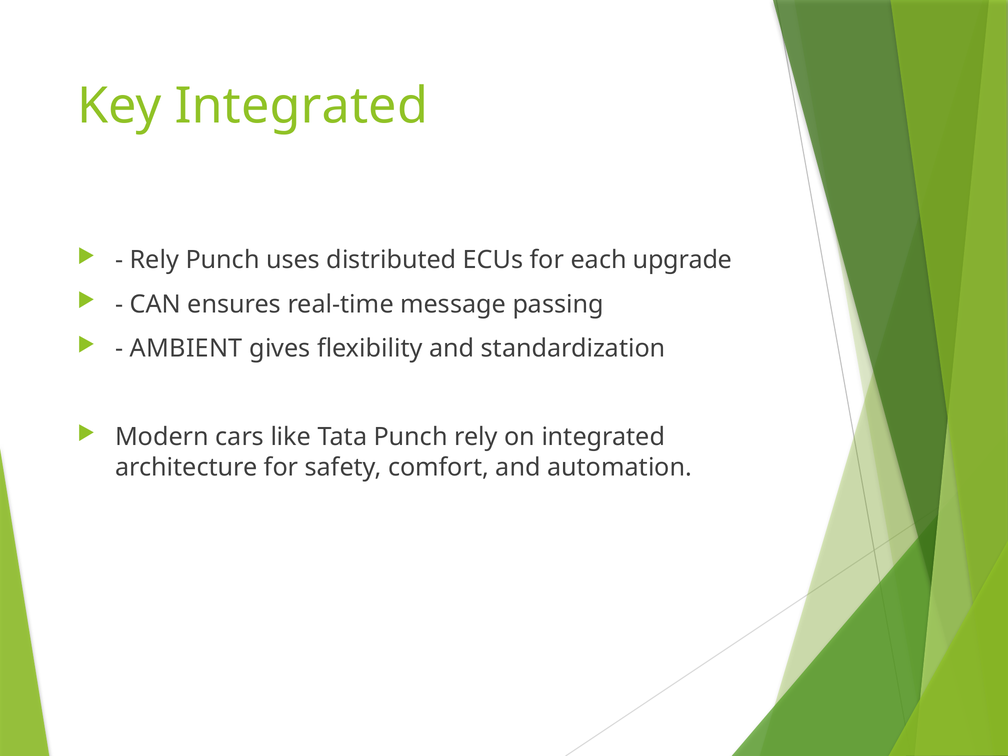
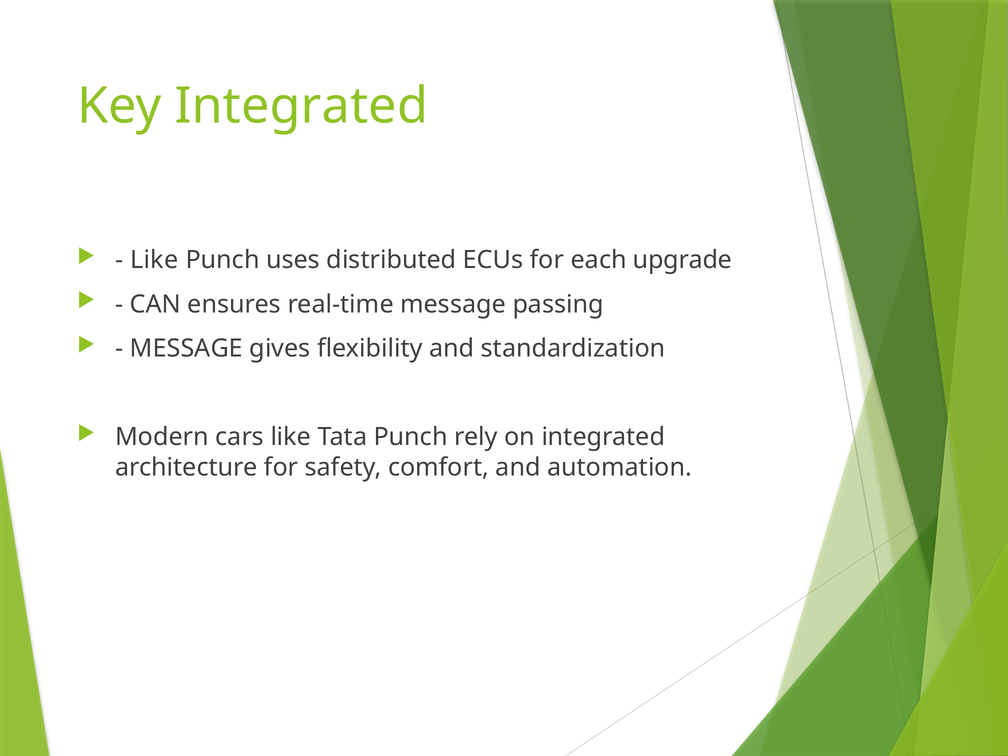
Rely at (154, 260): Rely -> Like
AMBIENT at (186, 349): AMBIENT -> MESSAGE
